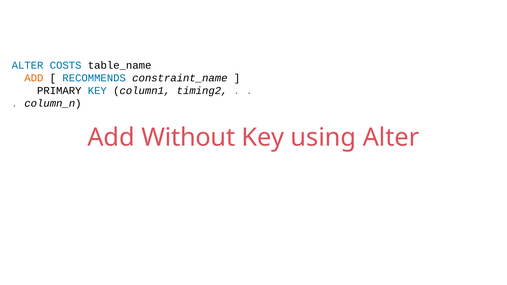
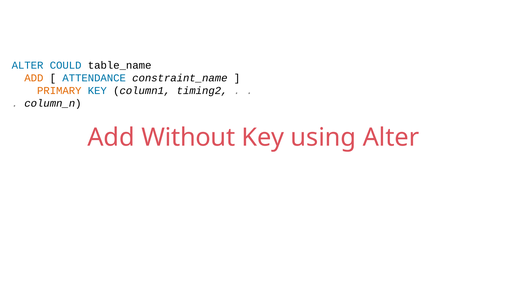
COSTS: COSTS -> COULD
RECOMMENDS: RECOMMENDS -> ATTENDANCE
PRIMARY colour: black -> orange
